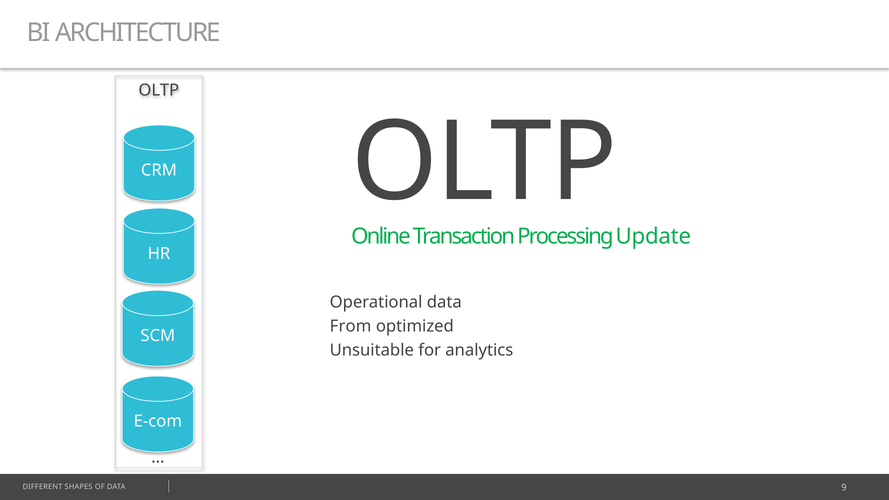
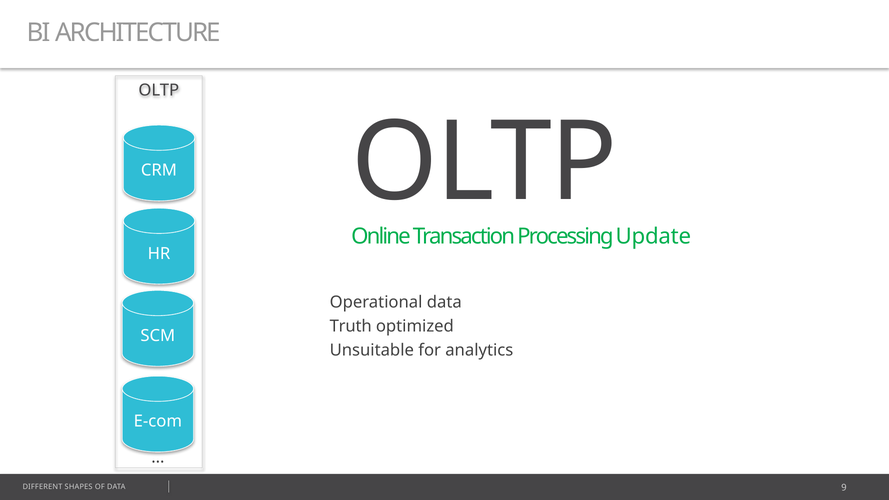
From: From -> Truth
